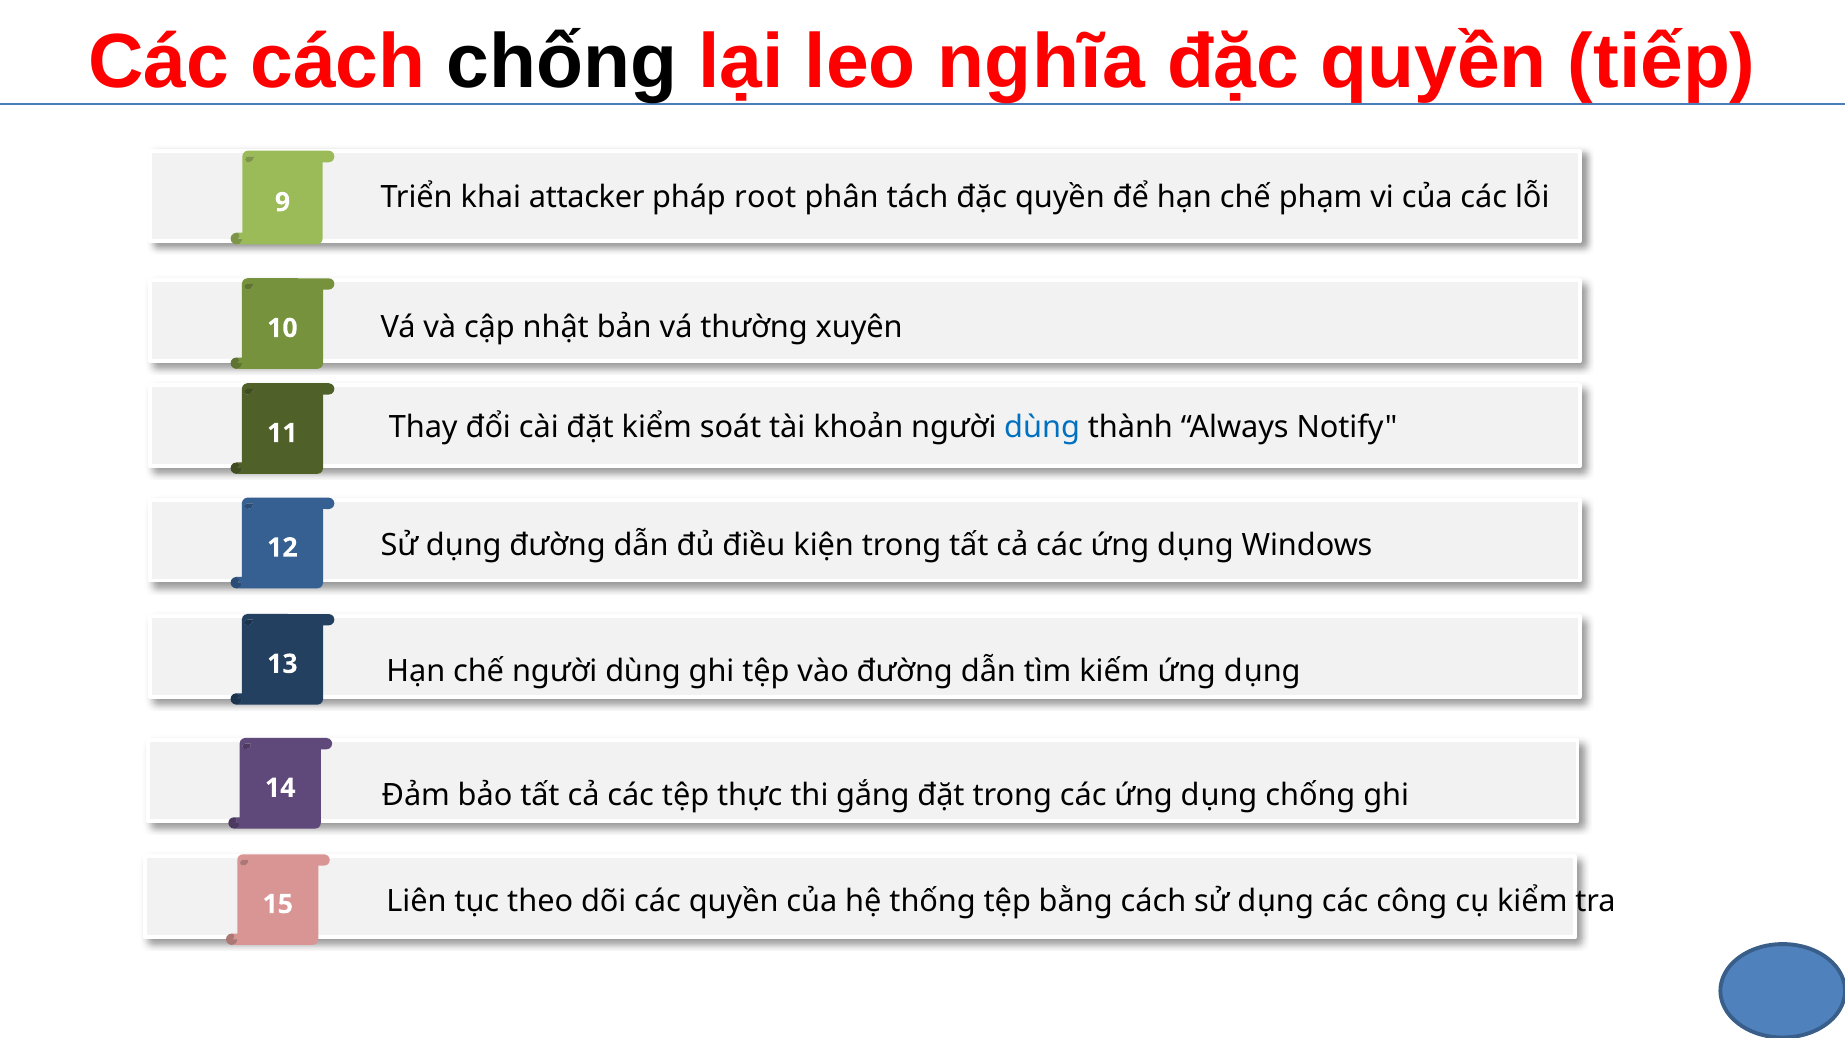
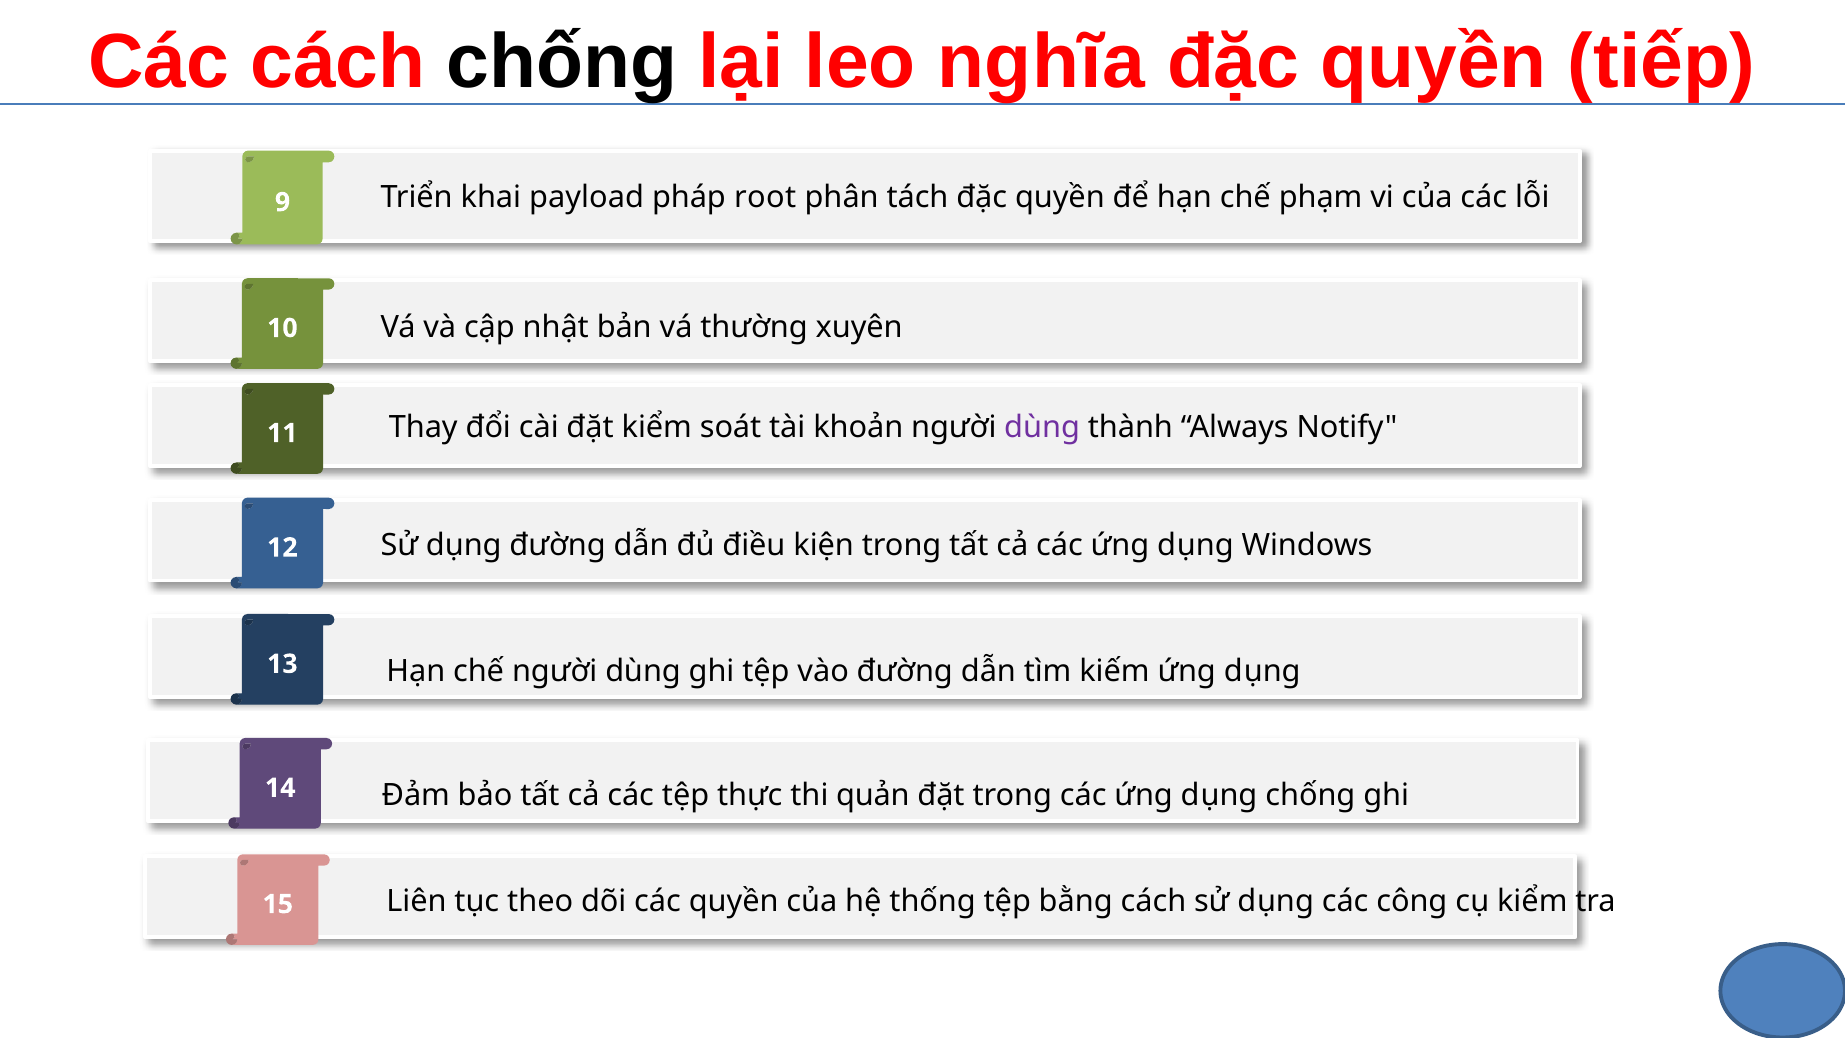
attacker: attacker -> payload
dùng at (1042, 427) colour: blue -> purple
gắng: gắng -> quản
